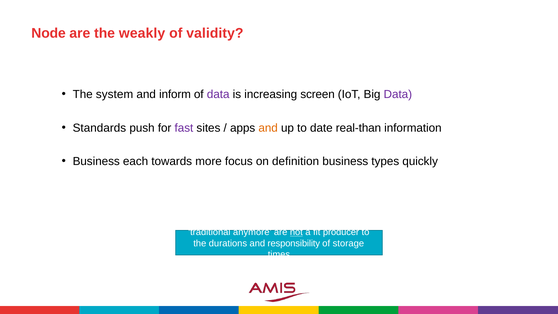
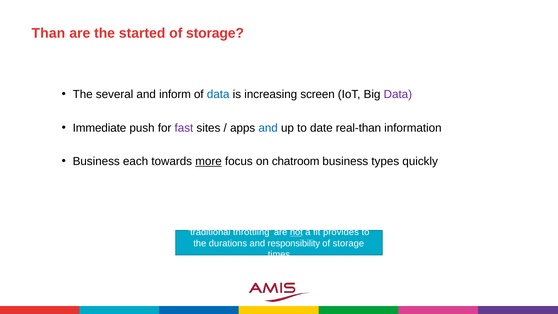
Node: Node -> Than
weakly: weakly -> started
validity at (215, 33): validity -> storage
system: system -> several
data at (218, 94) colour: purple -> blue
Standards: Standards -> Immediate
and at (268, 128) colour: orange -> blue
more underline: none -> present
definition: definition -> chatroom
anymore: anymore -> throttling
producer: producer -> provides
